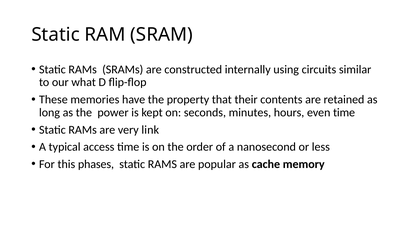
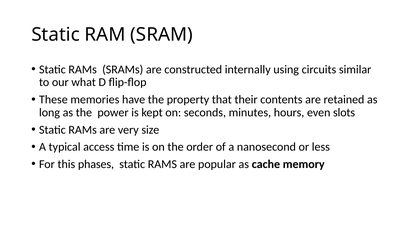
even time: time -> slots
link: link -> size
